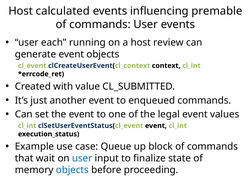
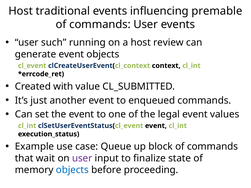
calculated: calculated -> traditional
each: each -> such
user at (82, 158) colour: blue -> purple
